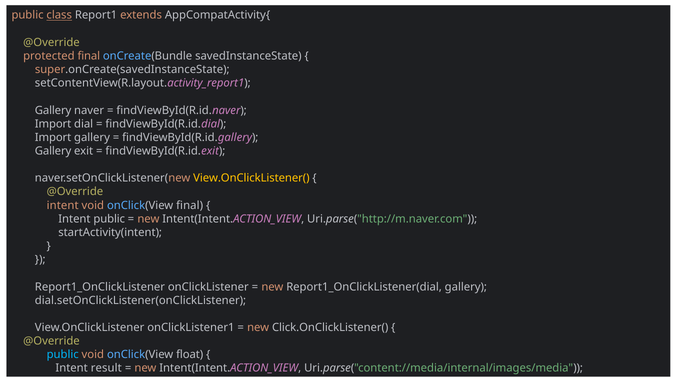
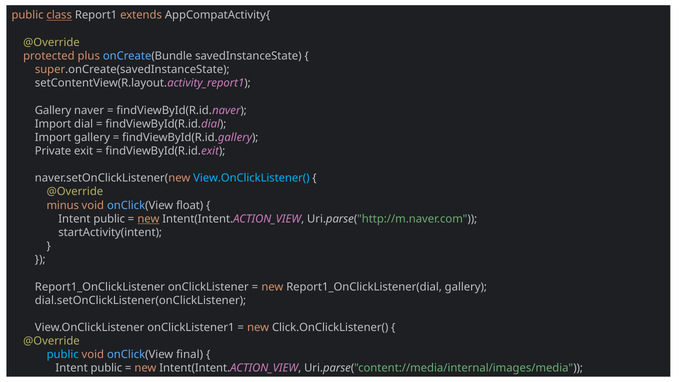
protected final: final -> plus
Gallery at (53, 151): Gallery -> Private
View.OnClickListener( colour: yellow -> light blue
intent at (63, 205): intent -> minus
onClick(View final: final -> float
new at (148, 219) underline: none -> present
float: float -> final
result at (106, 368): result -> public
